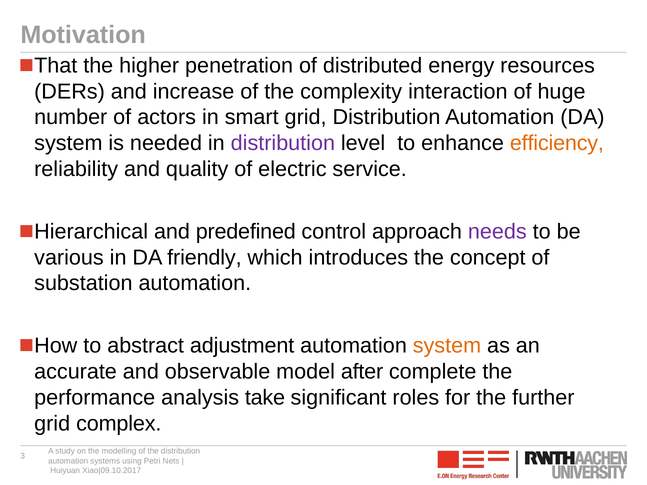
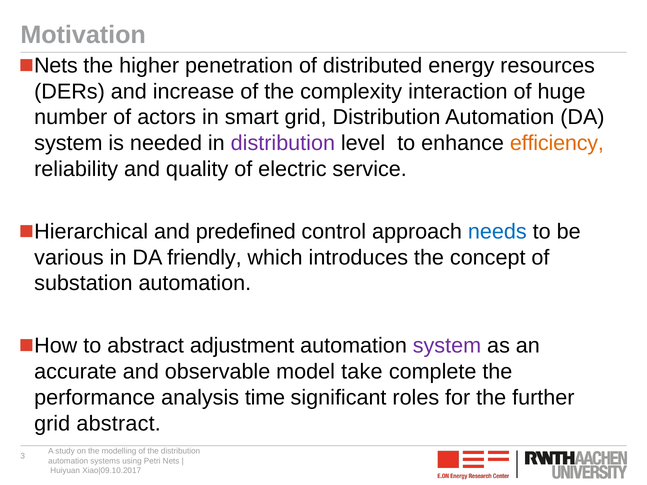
That at (56, 66): That -> Nets
needs colour: purple -> blue
system at (447, 346) colour: orange -> purple
after: after -> take
take: take -> time
grid complex: complex -> abstract
